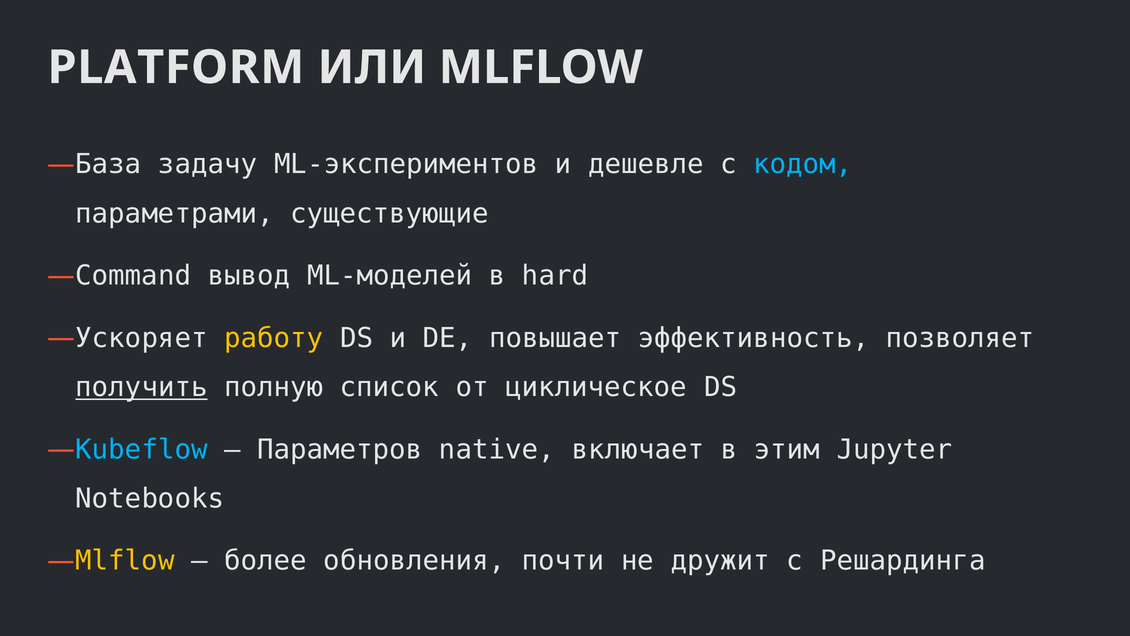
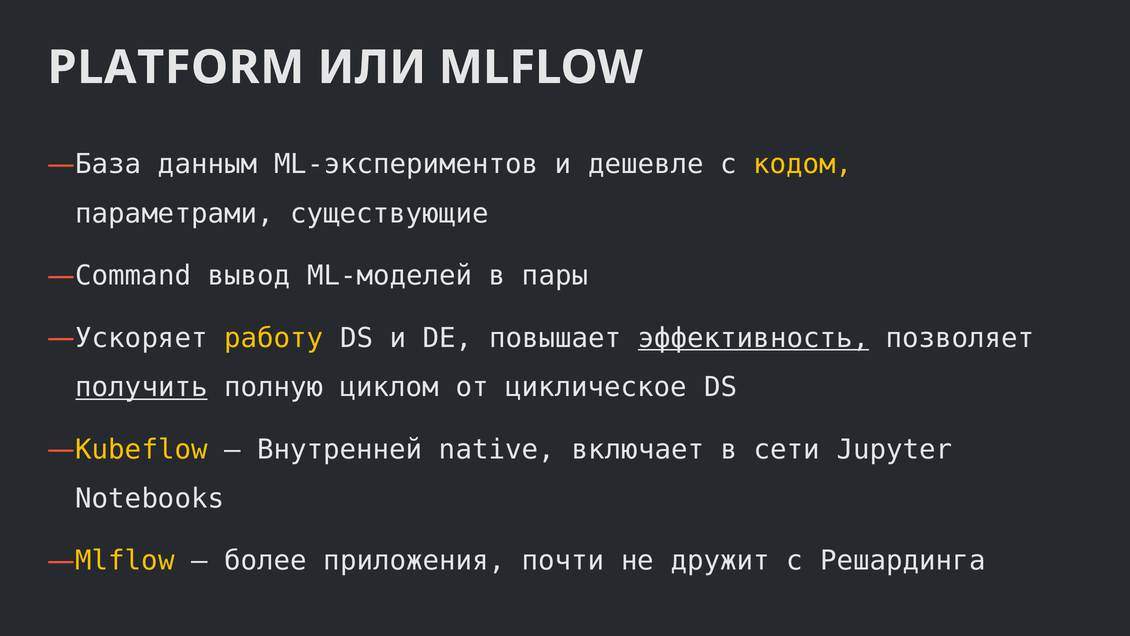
задачу: задачу -> данным
кодом colour: light blue -> yellow
hard: hard -> пары
эффективность underline: none -> present
список: список -> циклом
Kubeflow colour: light blue -> yellow
Параметров: Параметров -> Внутренней
этим: этим -> сети
обновления: обновления -> приложения
